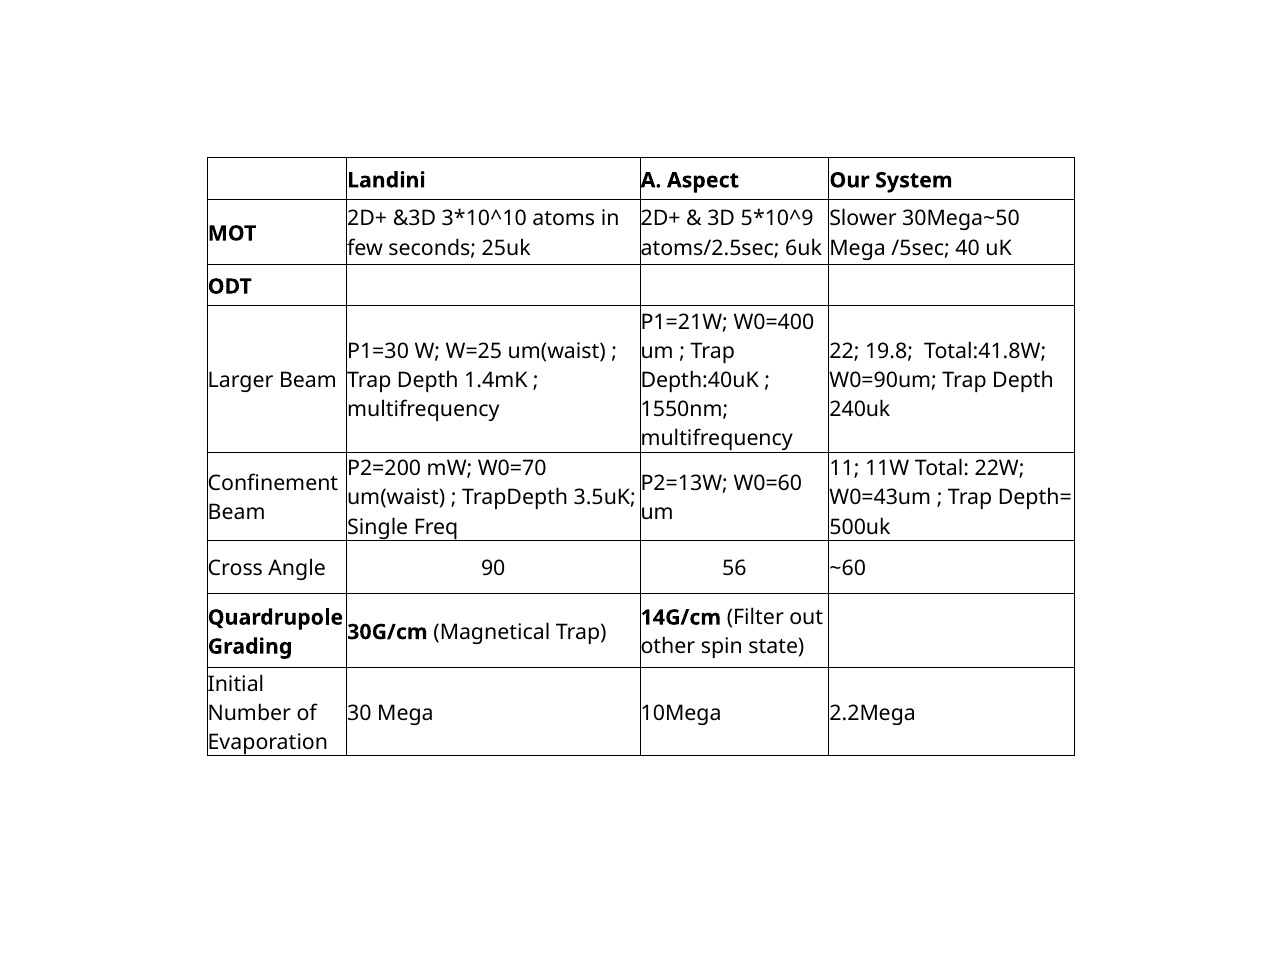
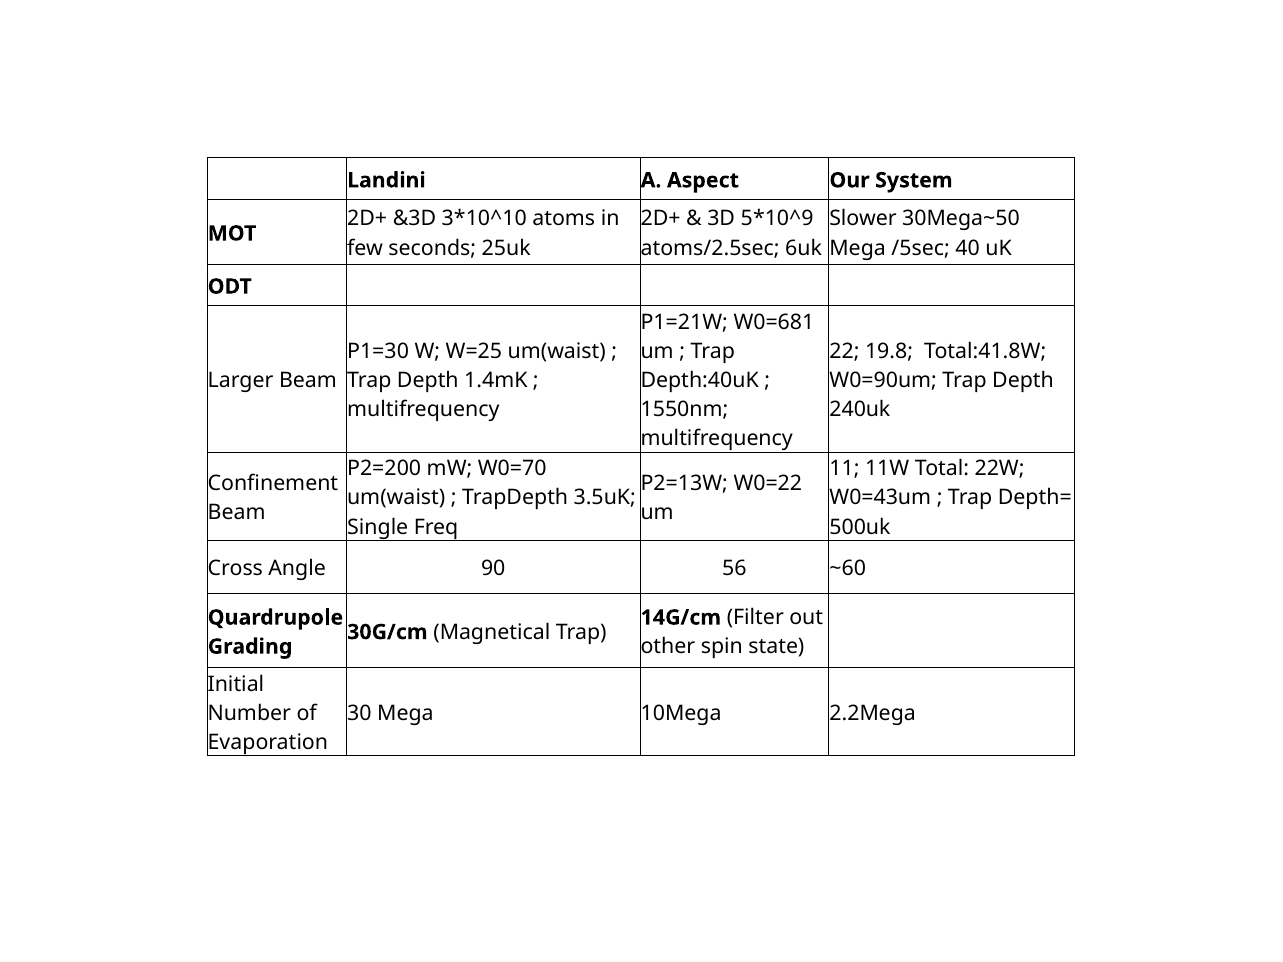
W0=400: W0=400 -> W0=681
W0=60: W0=60 -> W0=22
